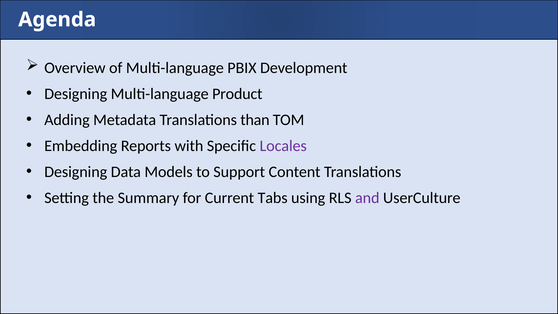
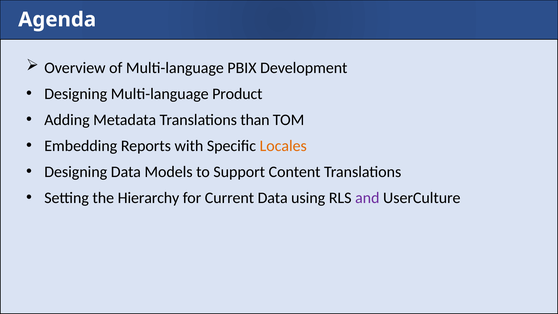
Locales colour: purple -> orange
Summary: Summary -> Hierarchy
Current Tabs: Tabs -> Data
